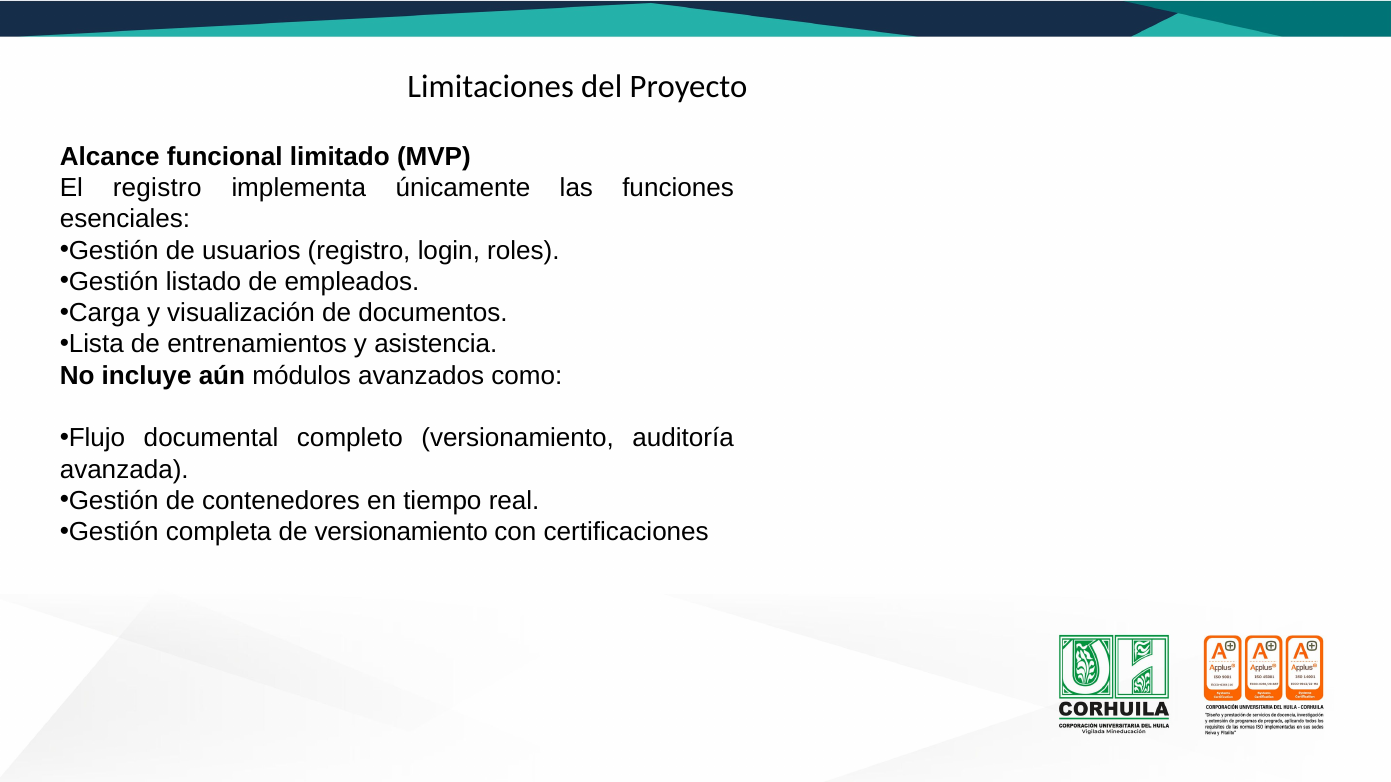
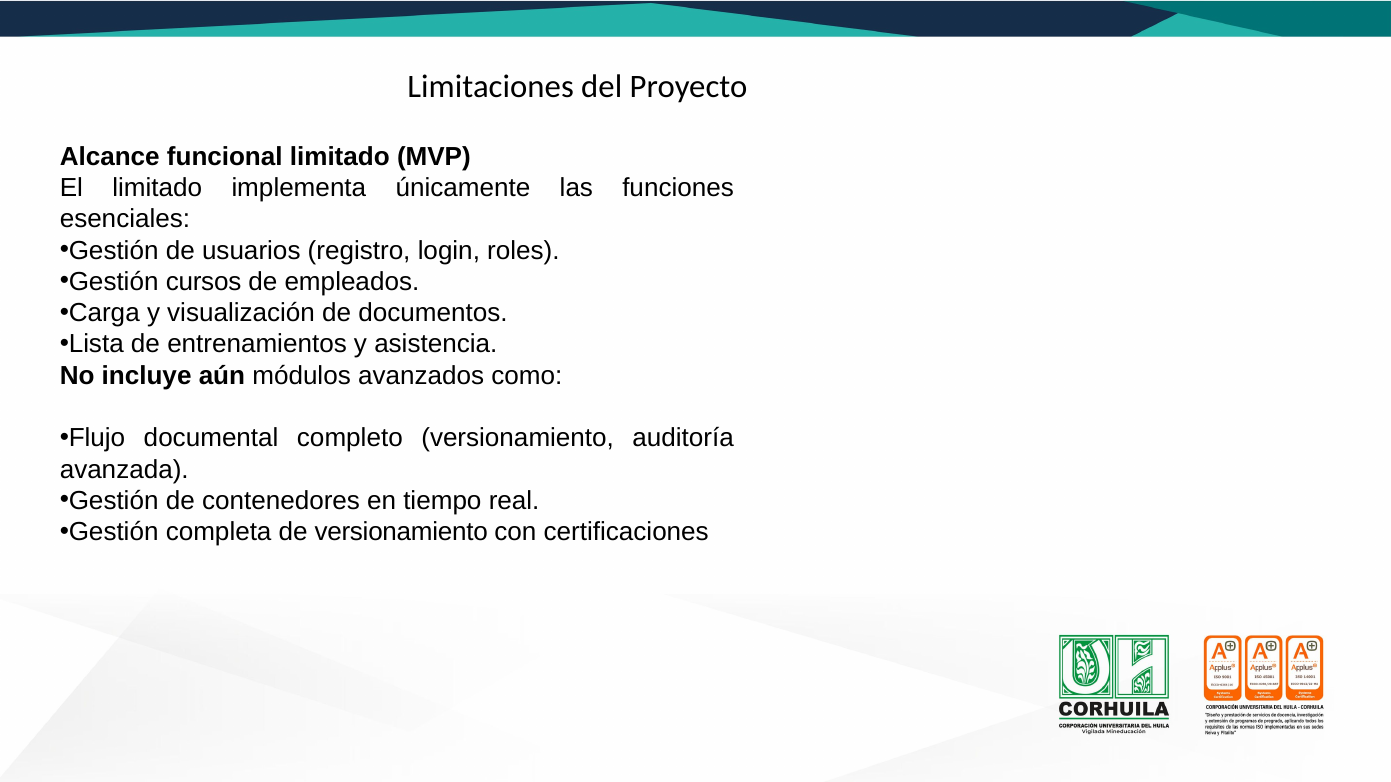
El registro: registro -> limitado
listado: listado -> cursos
